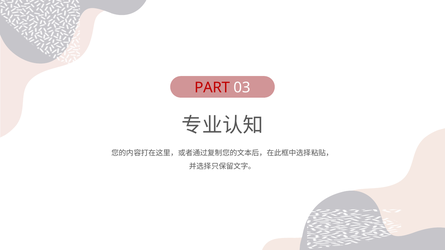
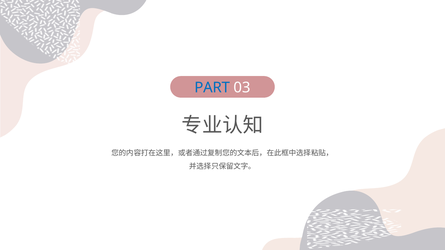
PART colour: red -> blue
